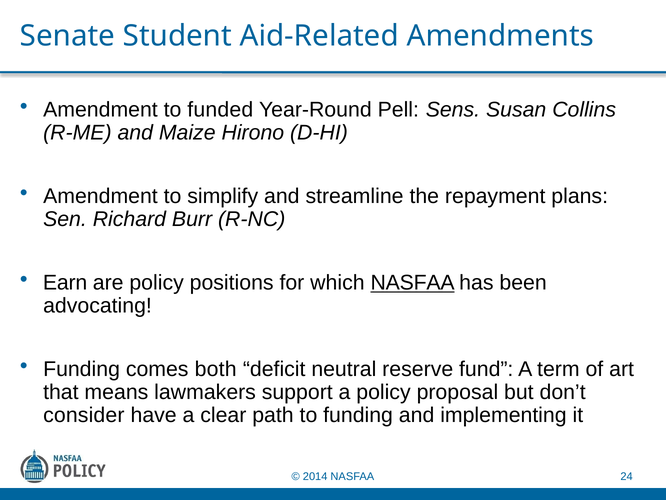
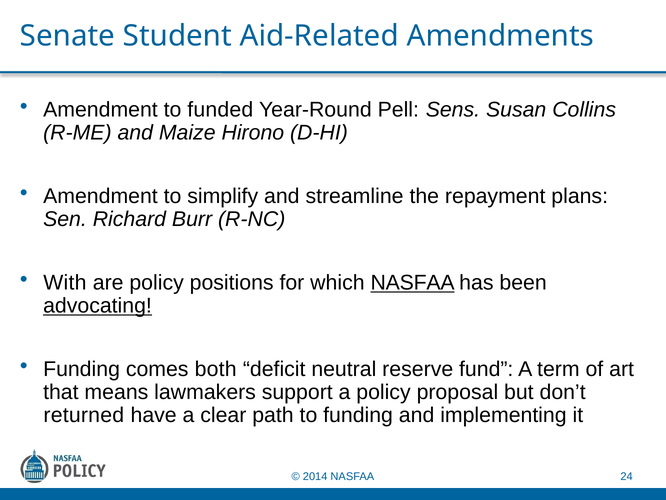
Earn: Earn -> With
advocating underline: none -> present
consider: consider -> returned
